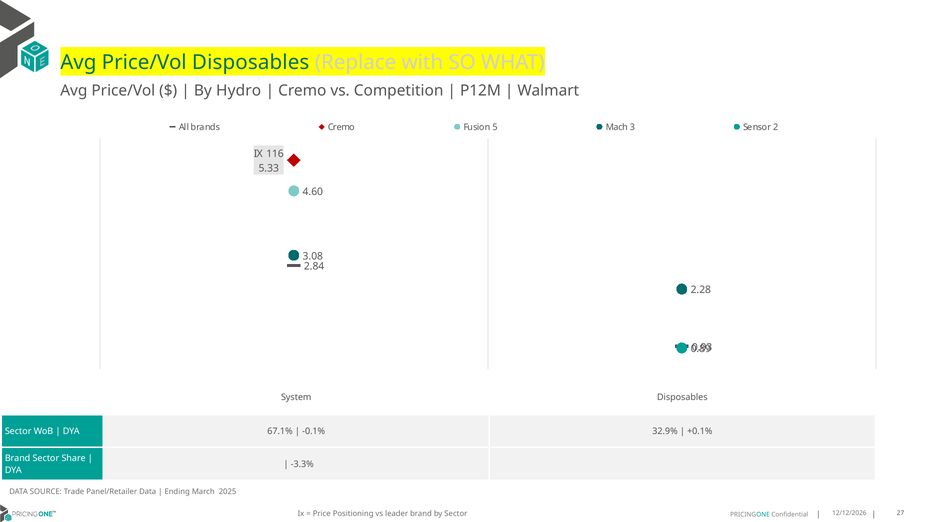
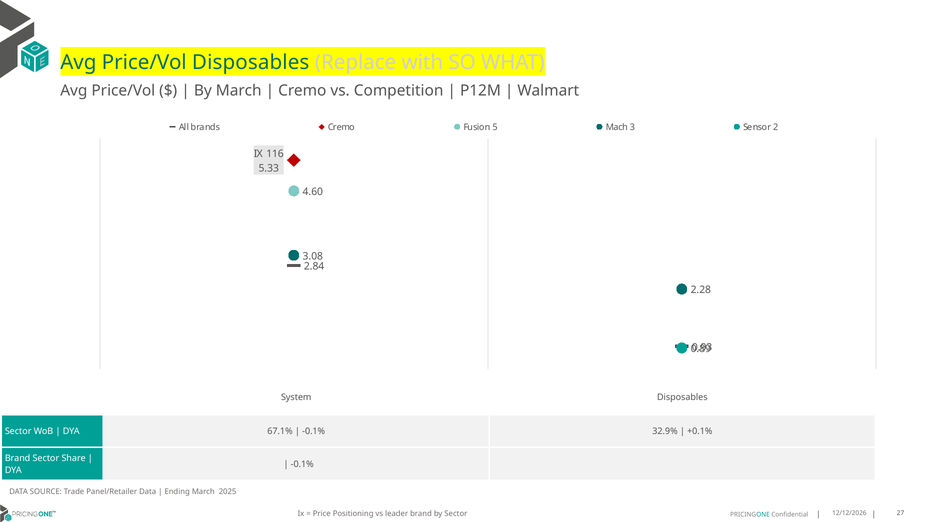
By Hydro: Hydro -> March
-3.3% at (302, 464): -3.3% -> -0.1%
